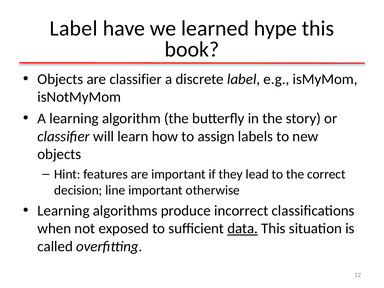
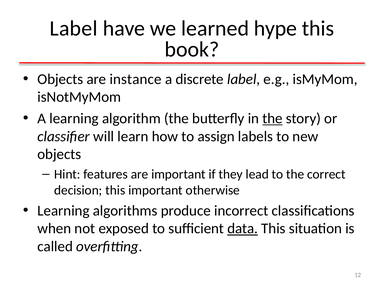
are classifier: classifier -> instance
the at (273, 118) underline: none -> present
decision line: line -> this
